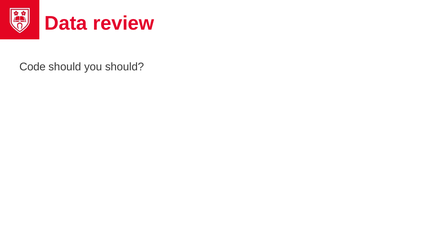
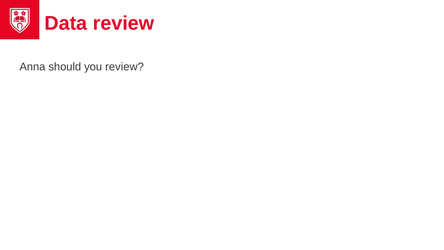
Code: Code -> Anna
you should: should -> review
